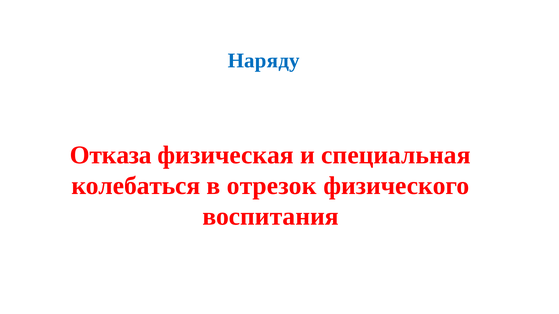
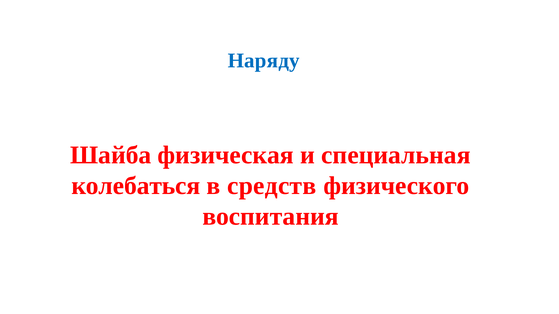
Отказа: Отказа -> Шайба
отрезок: отрезок -> средств
